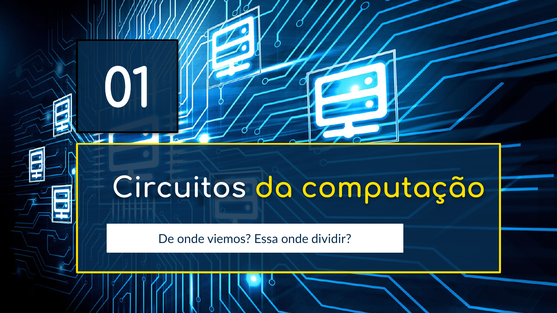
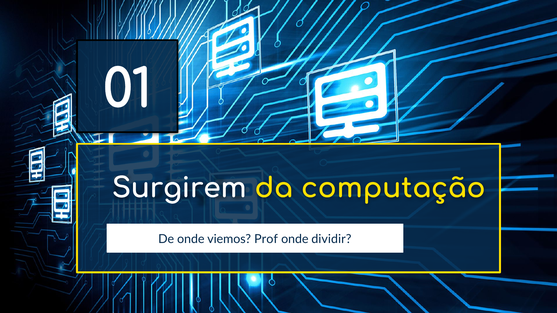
Circuitos: Circuitos -> Surgirem
Essa: Essa -> Prof
